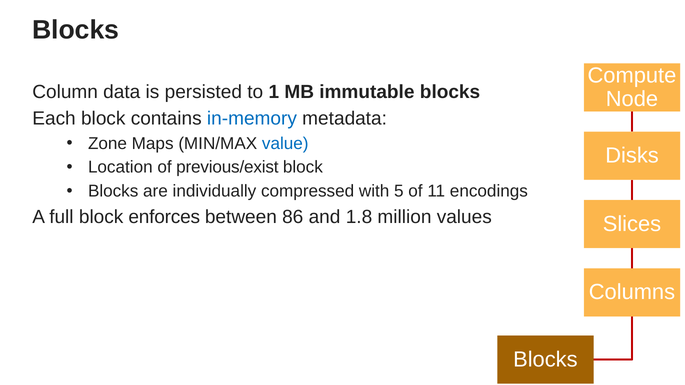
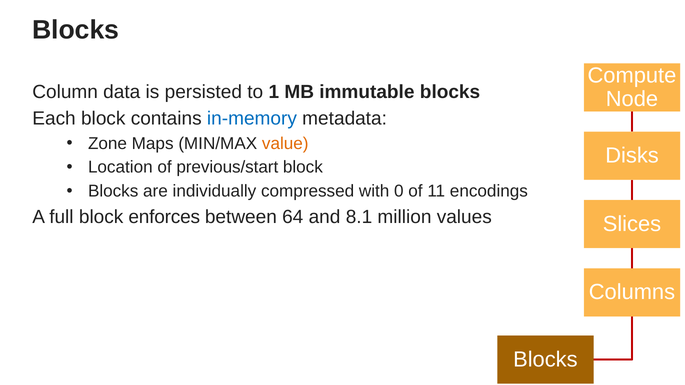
value colour: blue -> orange
previous/exist: previous/exist -> previous/start
5: 5 -> 0
86: 86 -> 64
1.8: 1.8 -> 8.1
